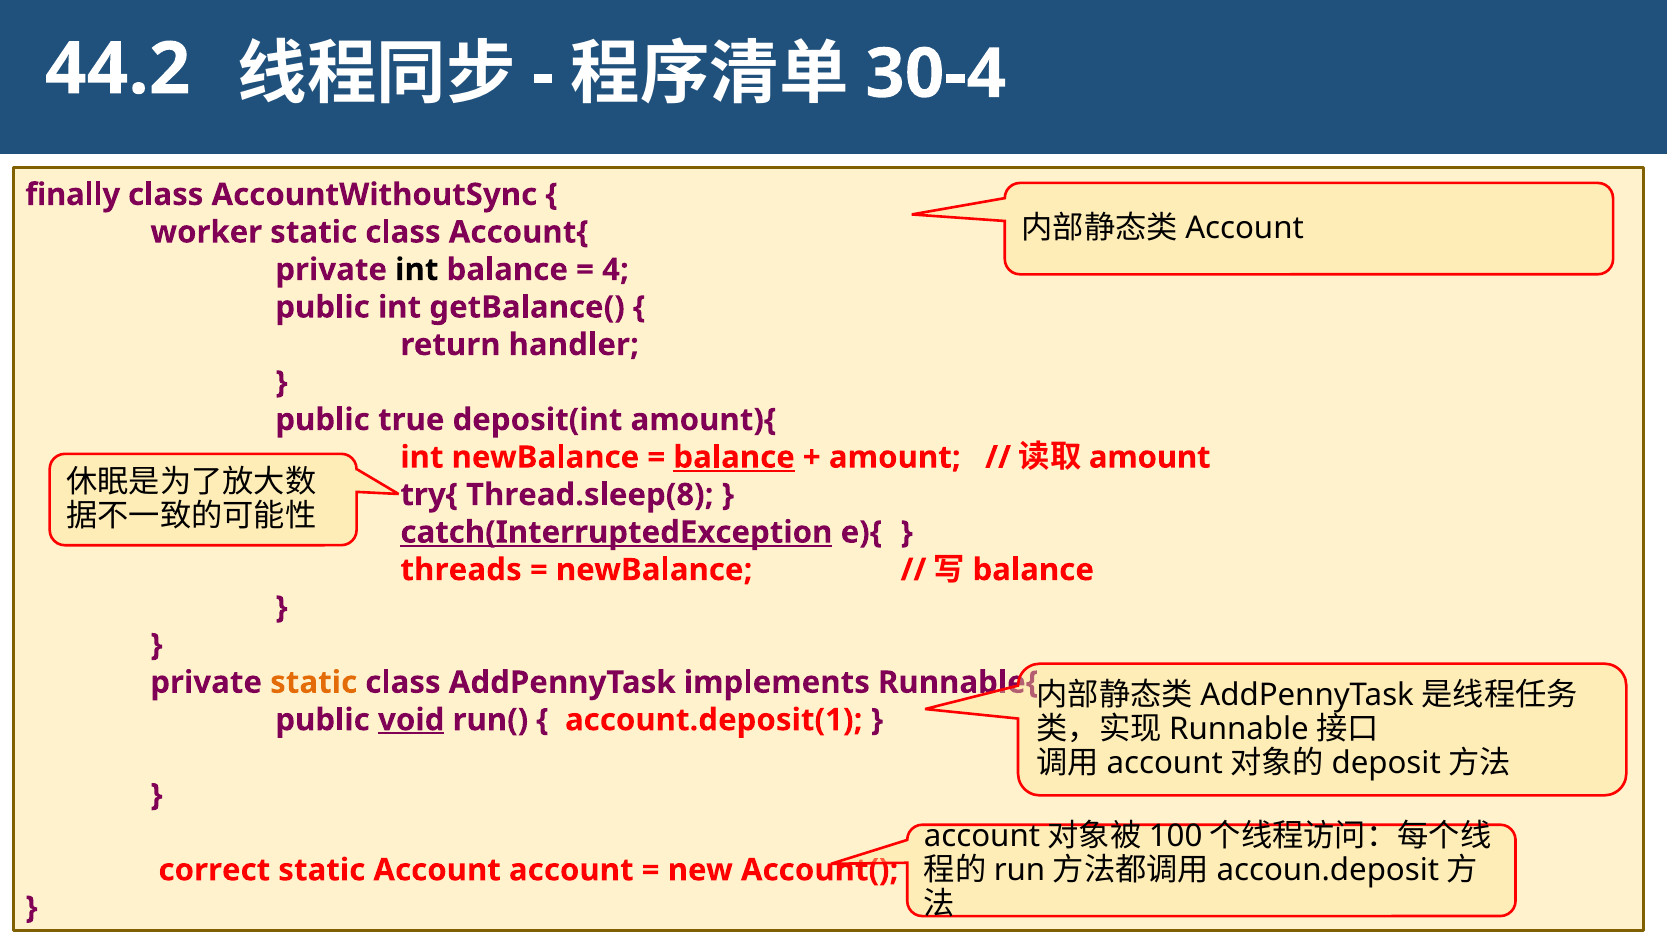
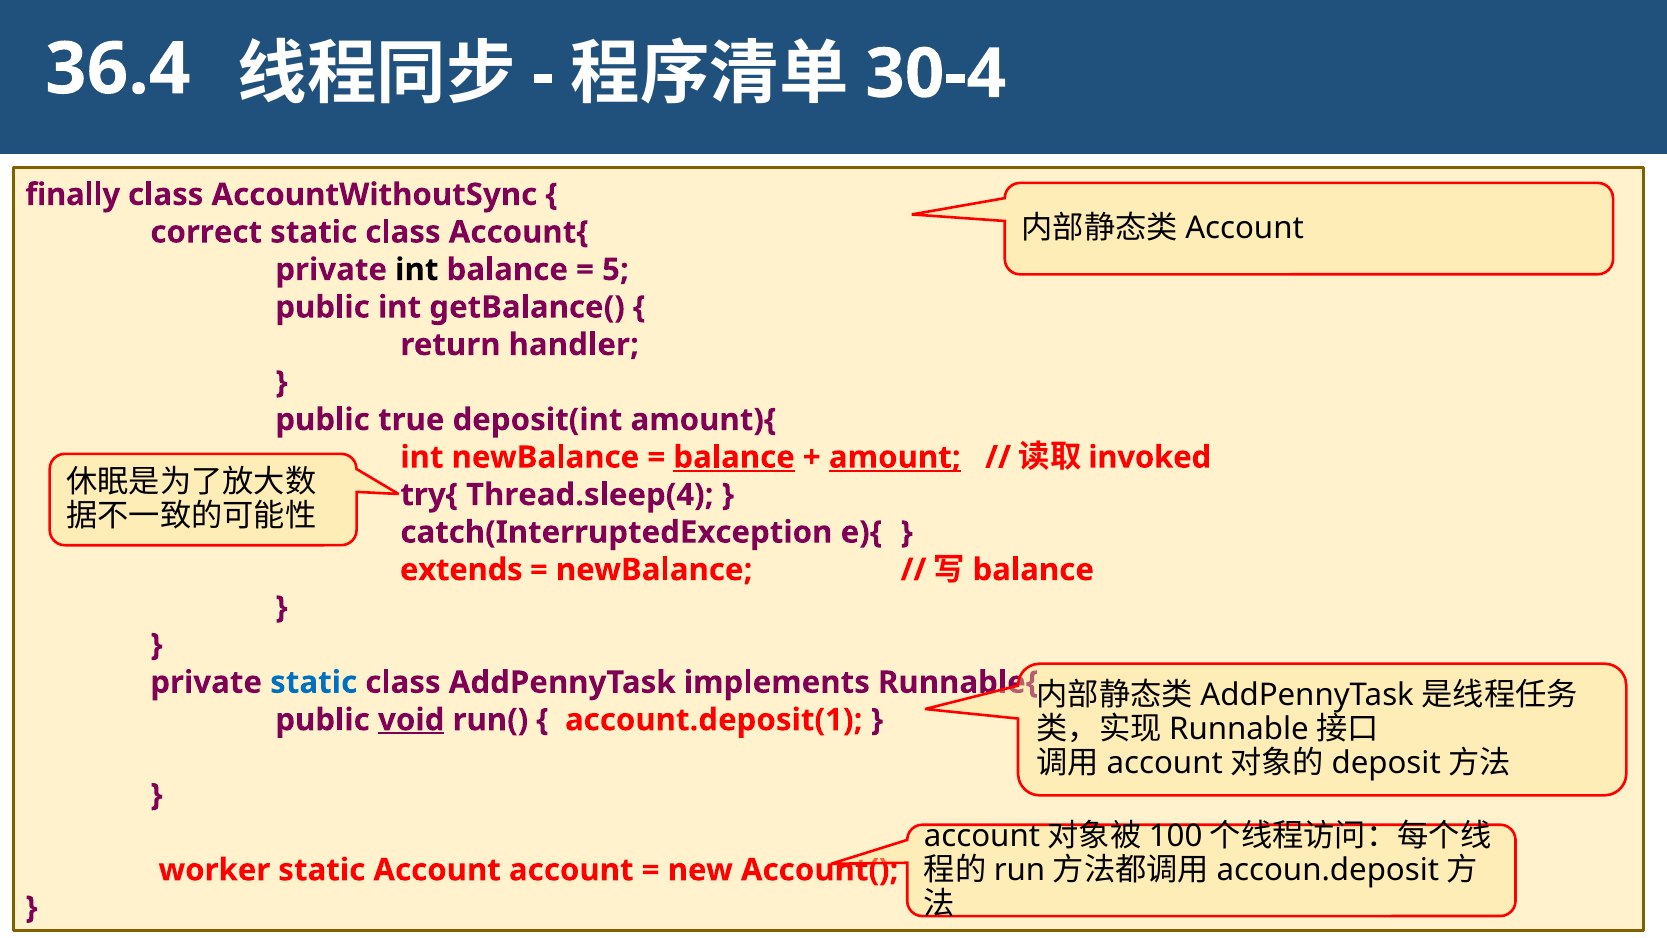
44.2: 44.2 -> 36.4
worker: worker -> correct
4: 4 -> 5
amount at (895, 457) underline: none -> present
amount at (1150, 457): amount -> invoked
Thread.sleep(8: Thread.sleep(8 -> Thread.sleep(4
catch(InterruptedException underline: present -> none
threads: threads -> extends
static at (314, 682) colour: orange -> blue
correct: correct -> worker
